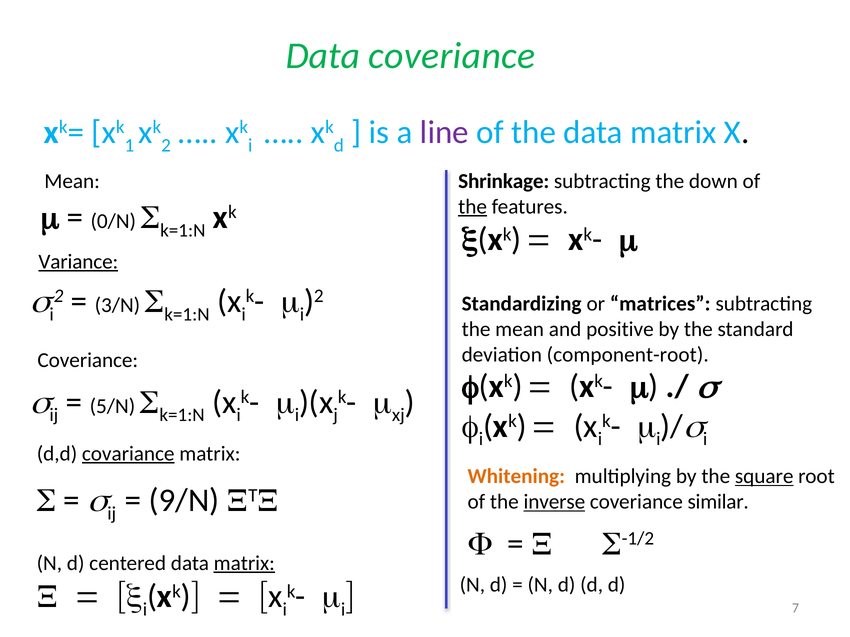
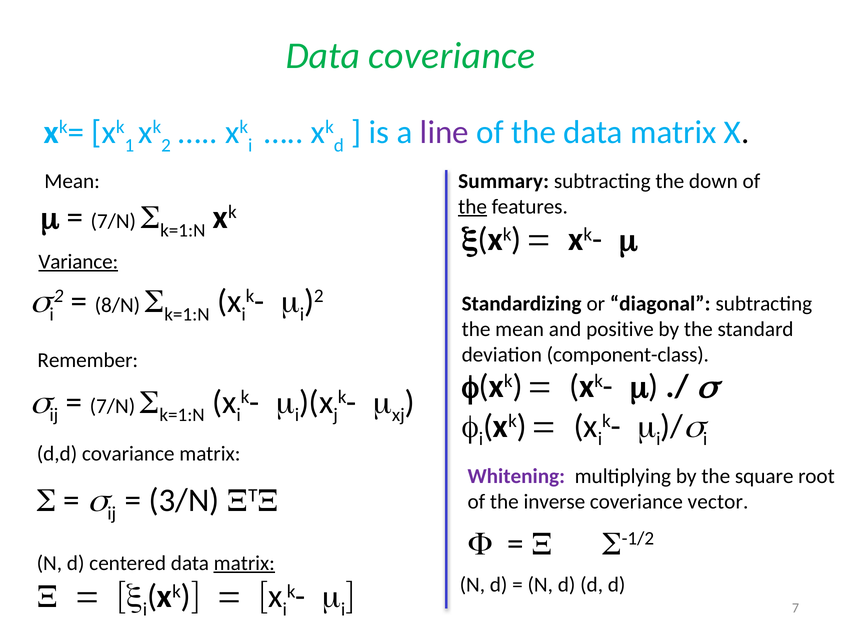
Shrinkage: Shrinkage -> Summary
0/N at (113, 221): 0/N -> 7/N
3/N: 3/N -> 8/N
matrices: matrices -> diagonal
component-root: component-root -> component-class
Coveriance at (88, 361): Coveriance -> Remember
5/N at (112, 407): 5/N -> 7/N
covariance underline: present -> none
Whitening colour: orange -> purple
square underline: present -> none
inverse underline: present -> none
similar: similar -> vector
9/N: 9/N -> 3/N
